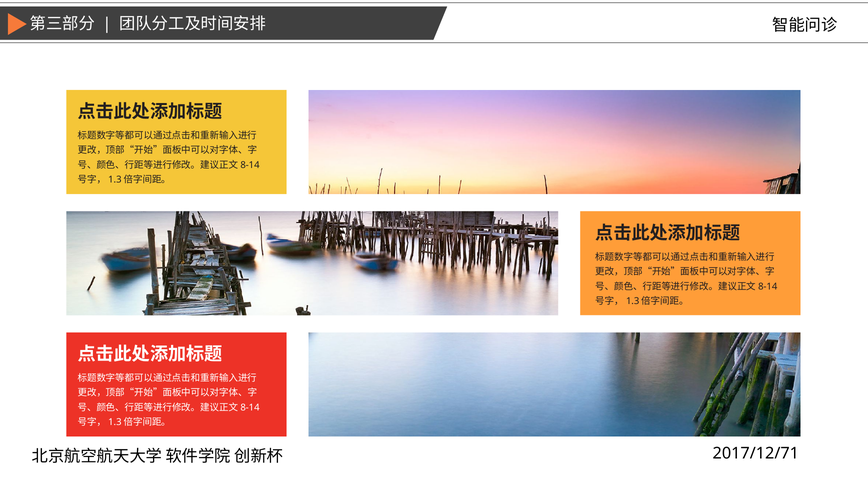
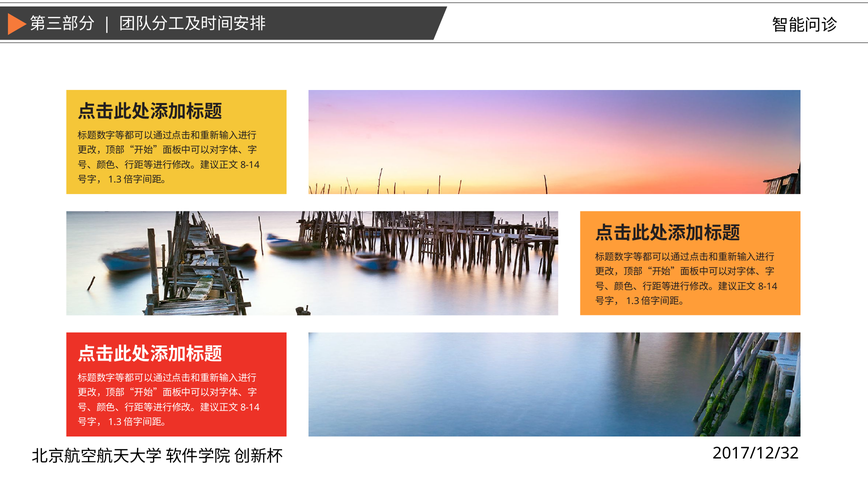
2017/12/71: 2017/12/71 -> 2017/12/32
